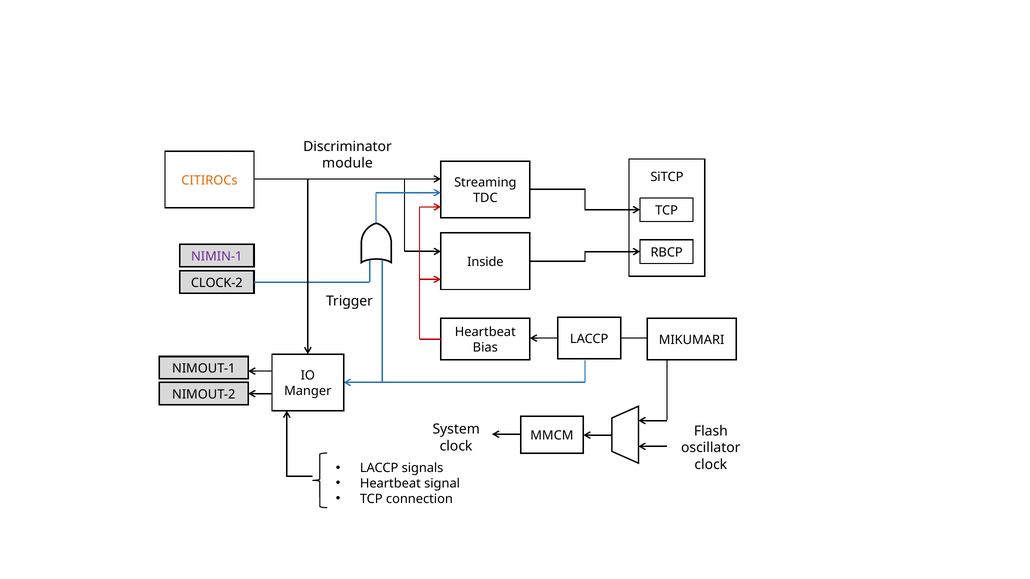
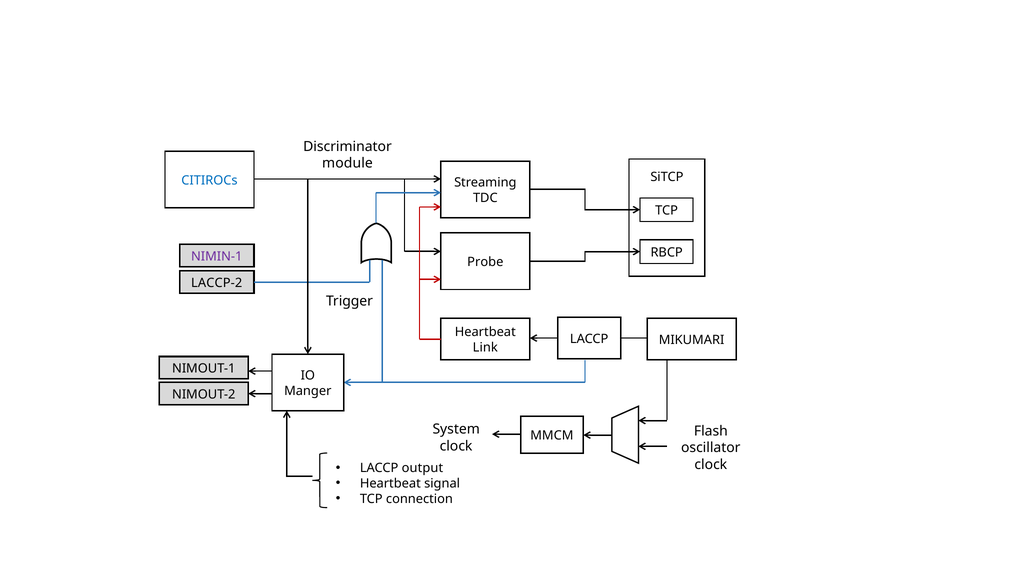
CITIROCs colour: orange -> blue
Inside: Inside -> Probe
CLOCK-2: CLOCK-2 -> LACCP-2
Bias: Bias -> Link
signals: signals -> output
